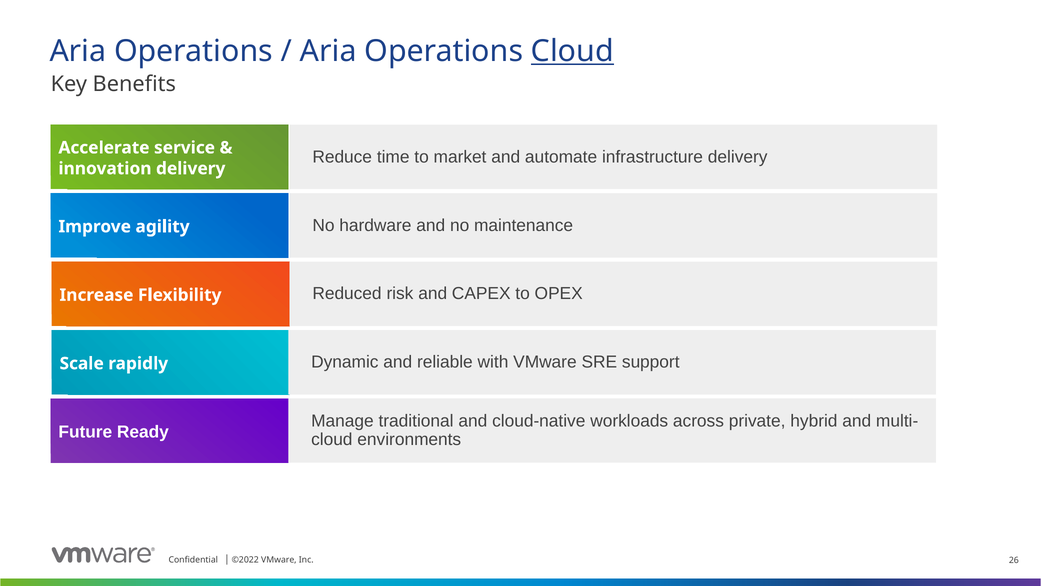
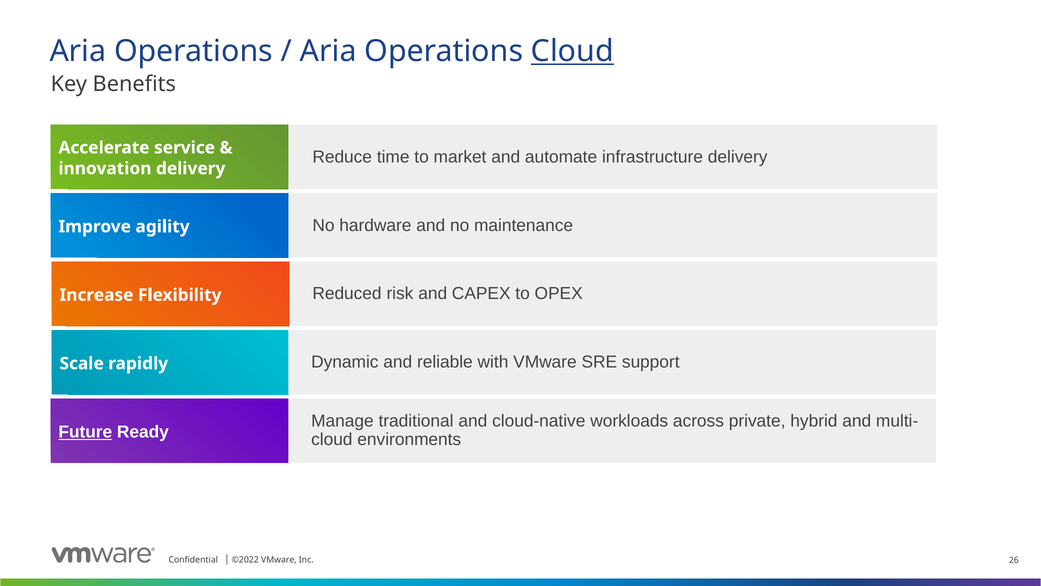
Future underline: none -> present
